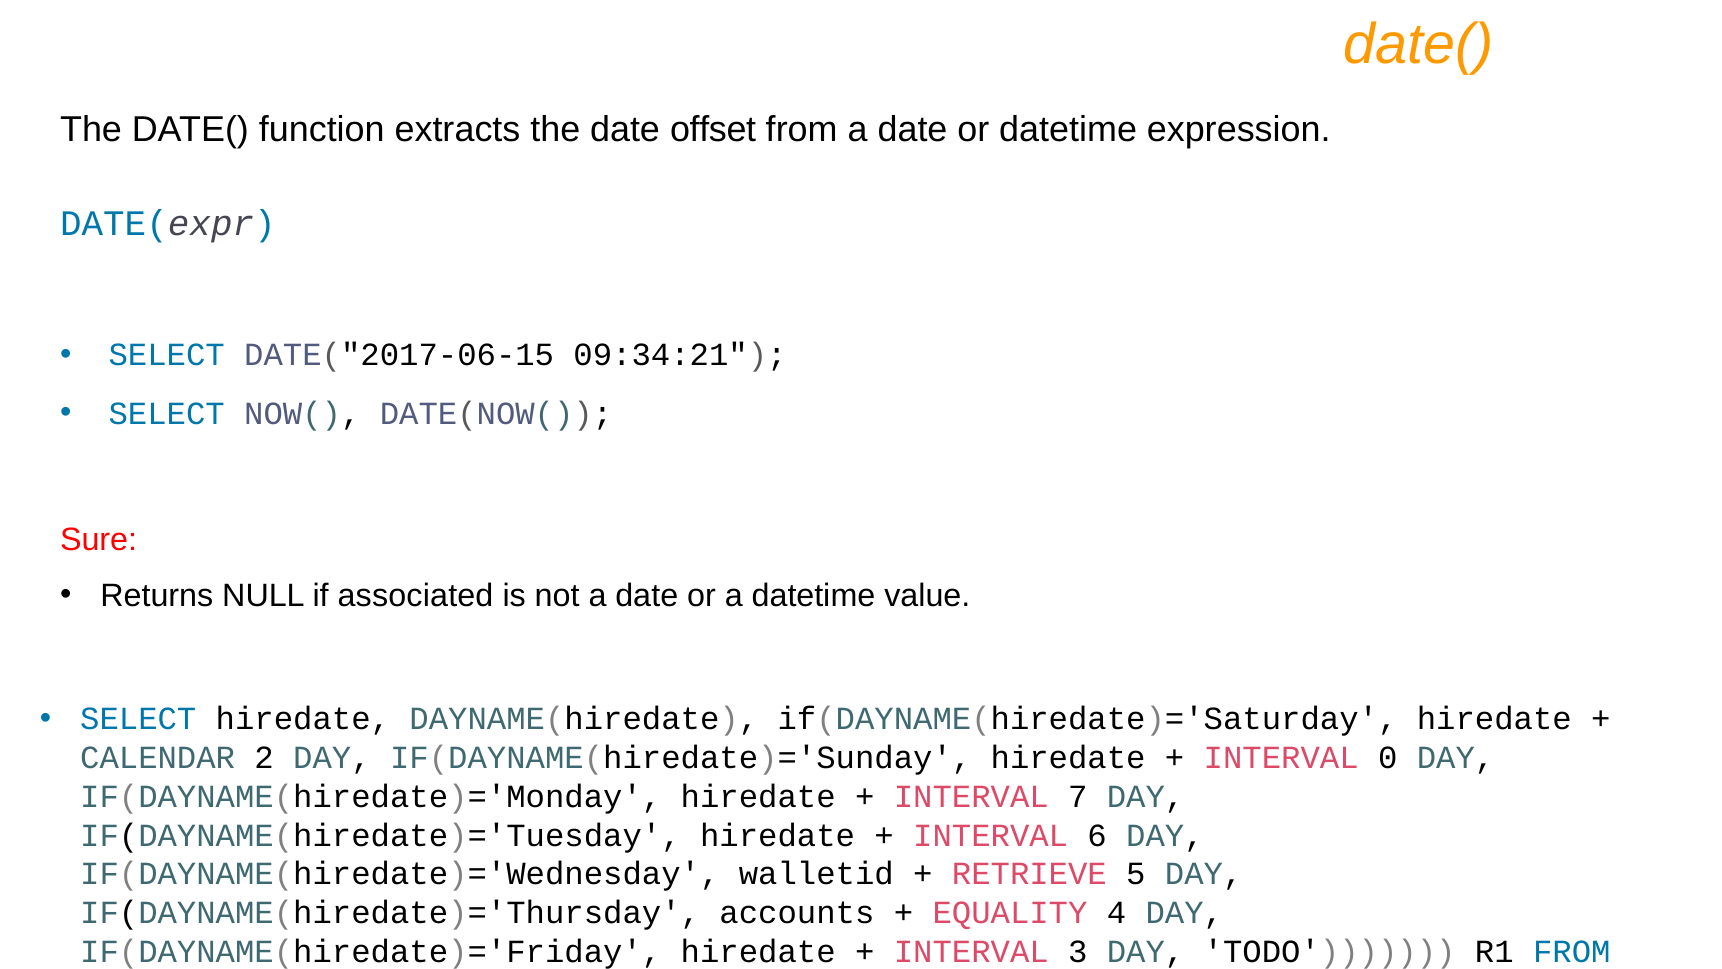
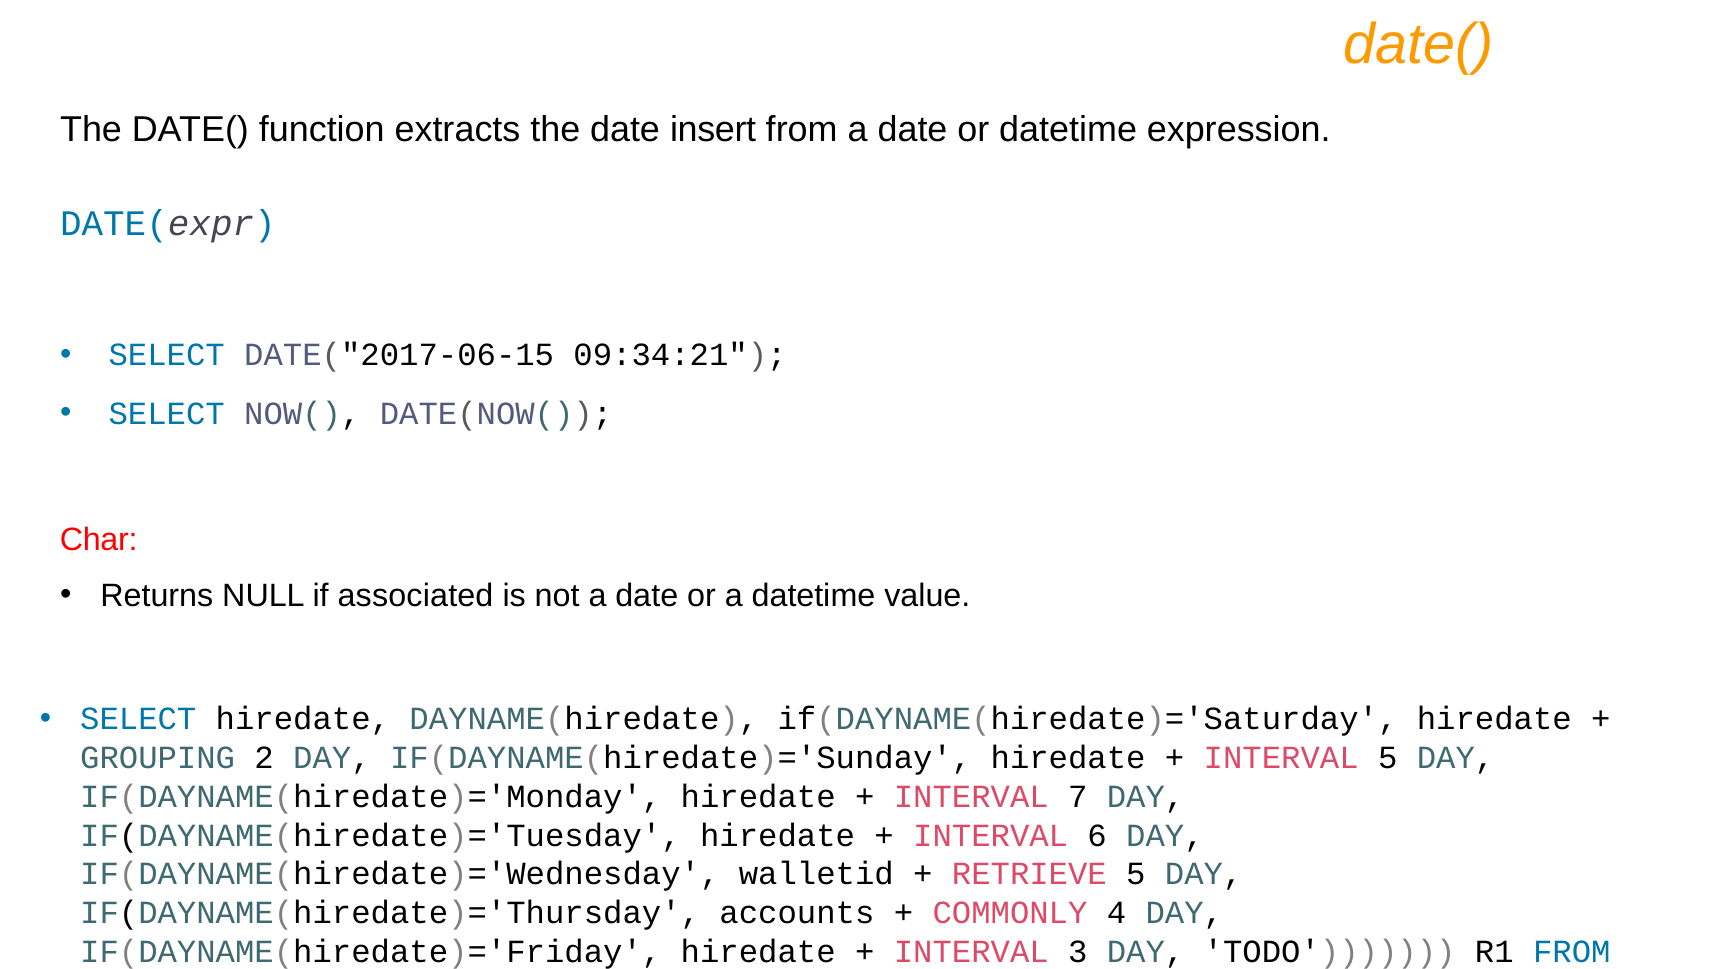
offset: offset -> insert
Sure: Sure -> Char
CALENDAR: CALENDAR -> GROUPING
INTERVAL 0: 0 -> 5
EQUALITY: EQUALITY -> COMMONLY
